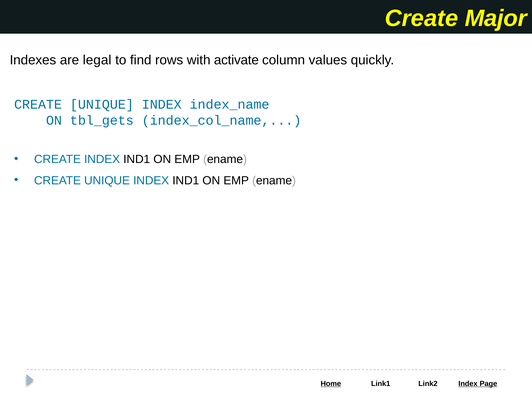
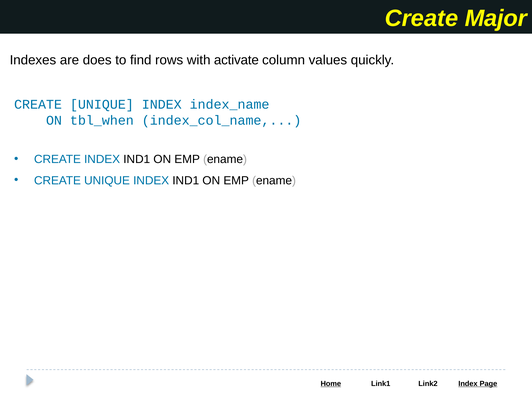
legal: legal -> does
tbl_gets: tbl_gets -> tbl_when
